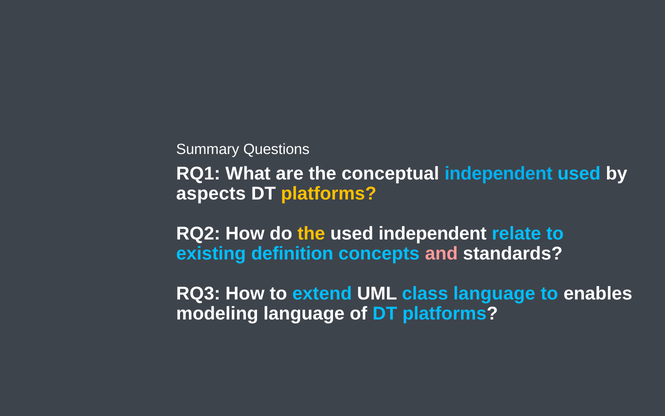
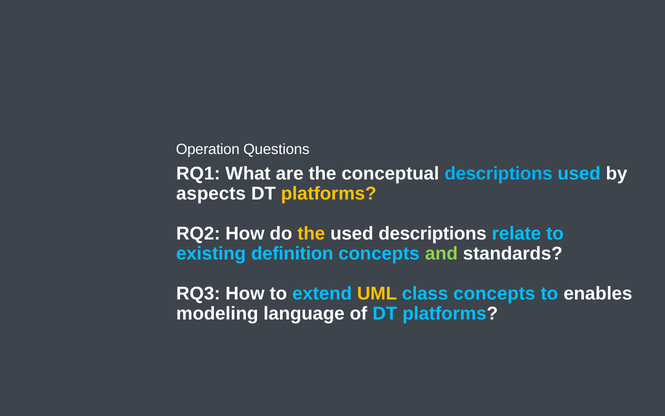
Summary: Summary -> Operation
conceptual independent: independent -> descriptions
used independent: independent -> descriptions
and colour: pink -> light green
UML colour: white -> yellow
class language: language -> concepts
